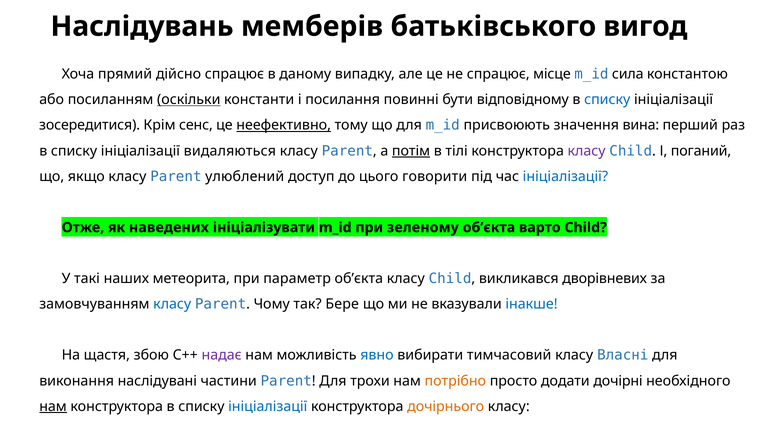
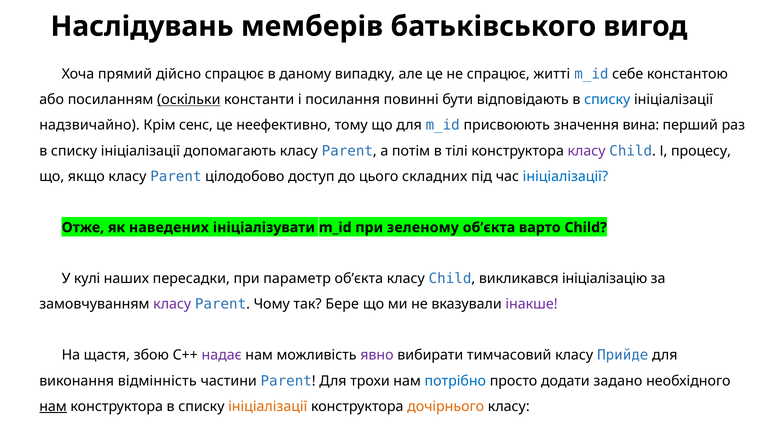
місце: місце -> житті
сила: сила -> себе
відповідному: відповідному -> відповідають
зосередитися: зосередитися -> надзвичайно
неефективно underline: present -> none
видаляються: видаляються -> допомагають
потім underline: present -> none
поганий: поганий -> процесу
улюблений: улюблений -> цілодобово
говорити: говорити -> складних
такі: такі -> кулі
метеорита: метеорита -> пересадки
дворівневих: дворівневих -> ініціалізацію
класу at (172, 304) colour: blue -> purple
інакше colour: blue -> purple
явно colour: blue -> purple
Власні: Власні -> Прийде
наслідувані: наслідувані -> відмінність
потрібно colour: orange -> blue
дочірні: дочірні -> задано
ініціалізації at (268, 407) colour: blue -> orange
